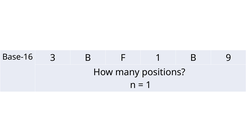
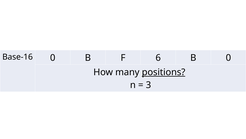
Base-16 3: 3 -> 0
F 1: 1 -> 6
B 9: 9 -> 0
positions underline: none -> present
1 at (148, 85): 1 -> 3
